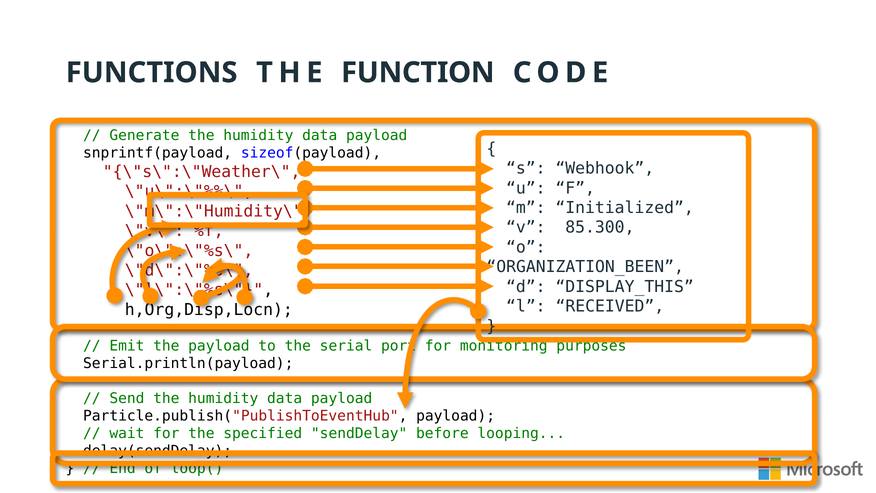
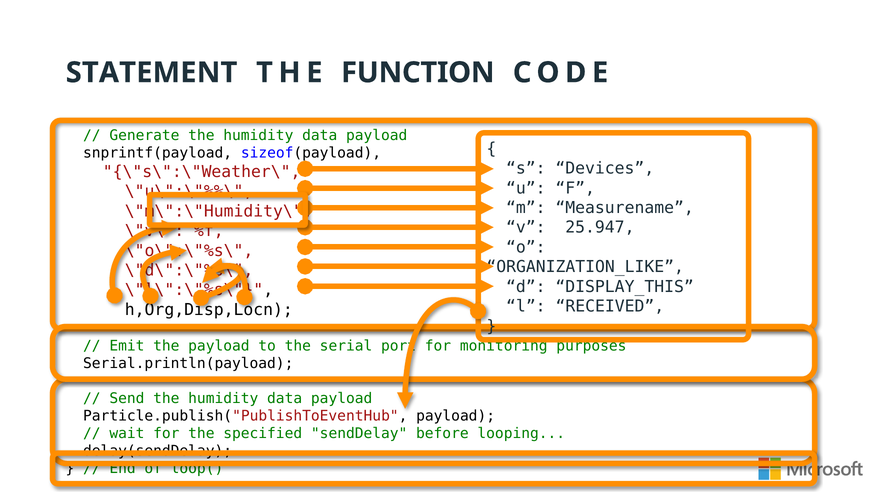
FUNCTIONS: FUNCTIONS -> STATEMENT
Webhook: Webhook -> Devices
Initialized: Initialized -> Measurename
85.300: 85.300 -> 25.947
ORGANIZATION_BEEN: ORGANIZATION_BEEN -> ORGANIZATION_LIKE
